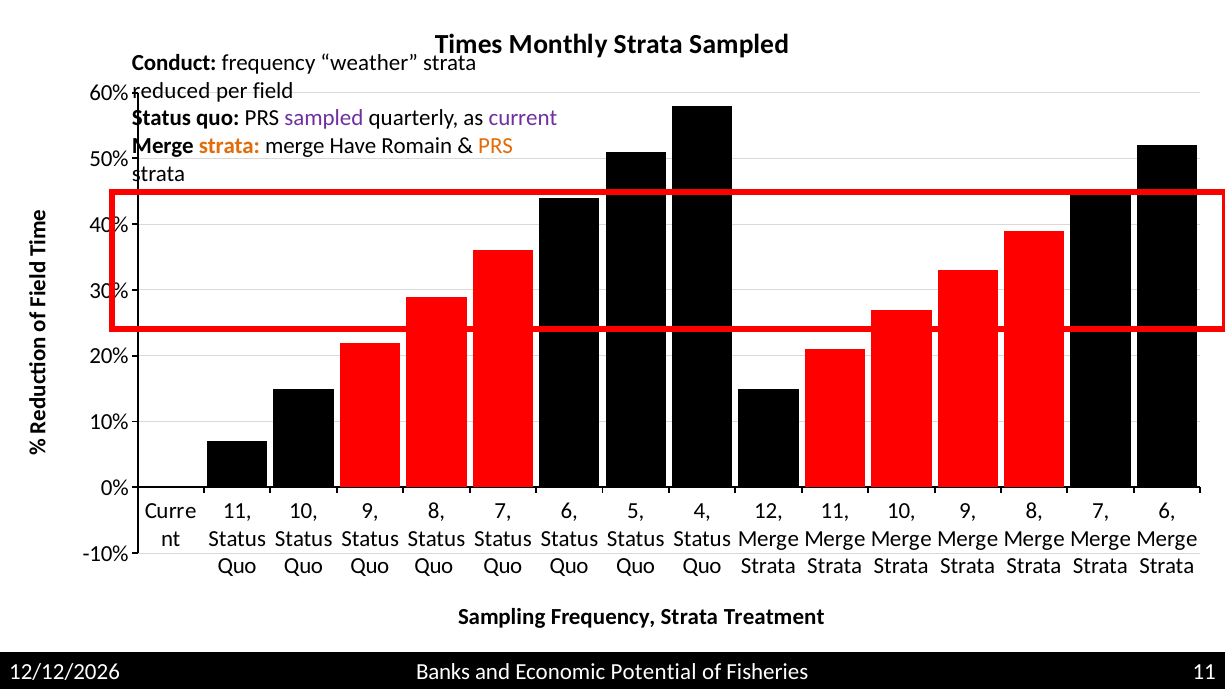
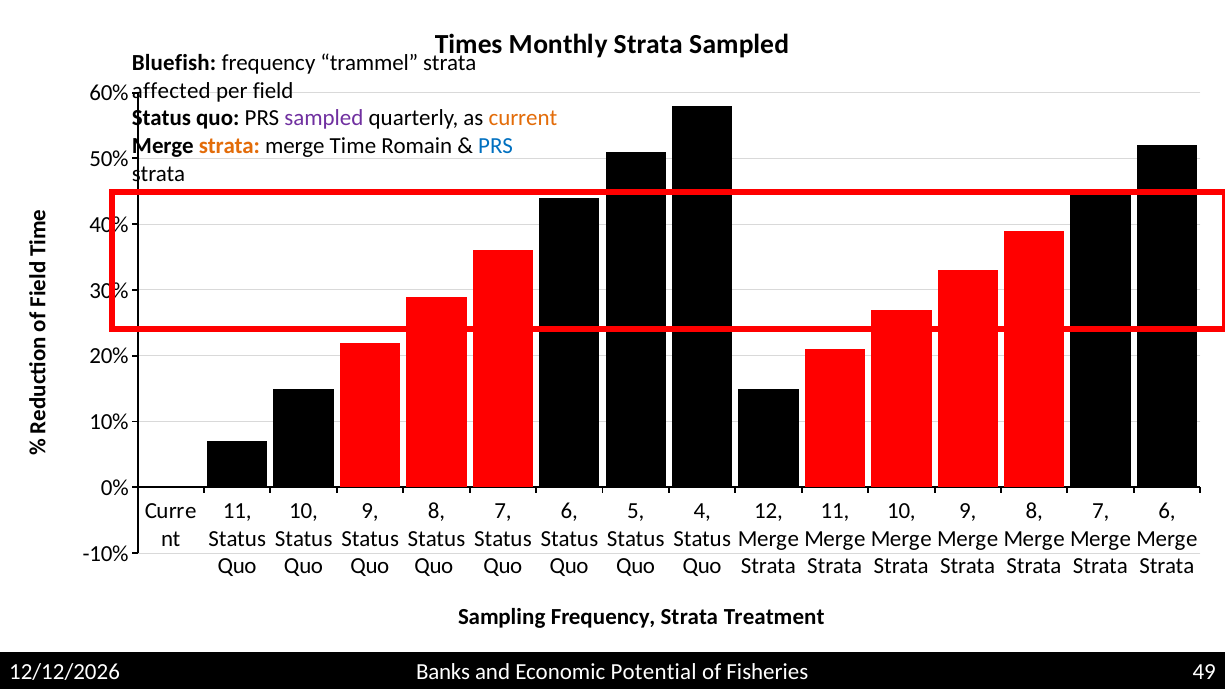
Conduct: Conduct -> Bluefish
weather: weather -> trammel
reduced: reduced -> affected
current colour: purple -> orange
Have: Have -> Time
PRS at (496, 146) colour: orange -> blue
Fisheries 11: 11 -> 49
